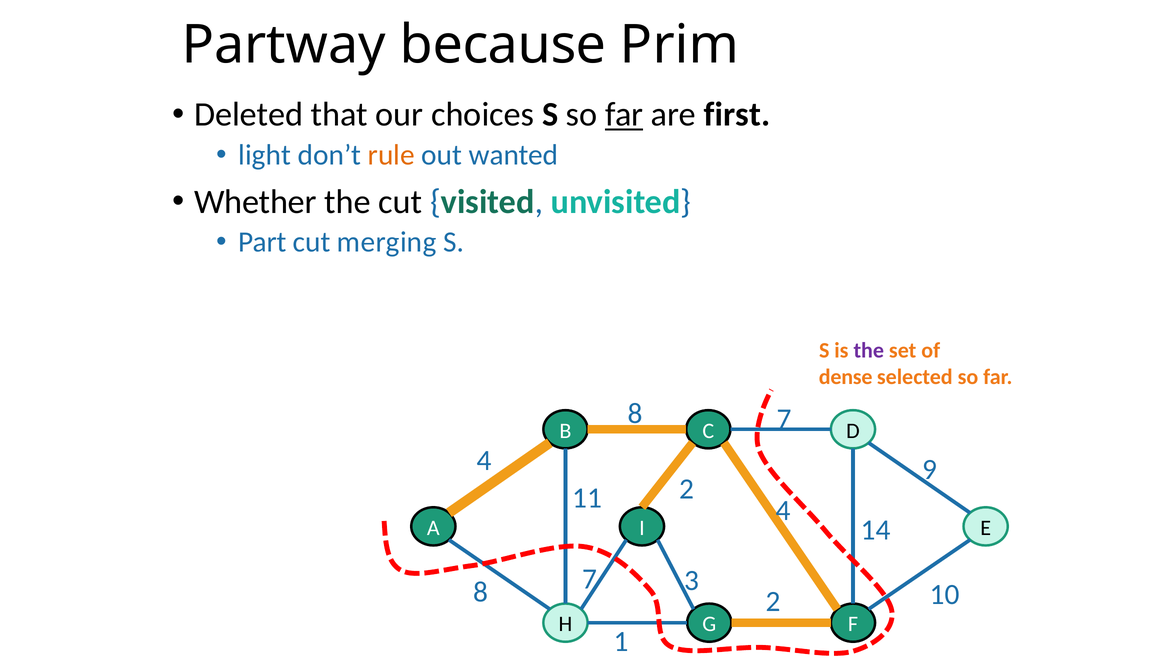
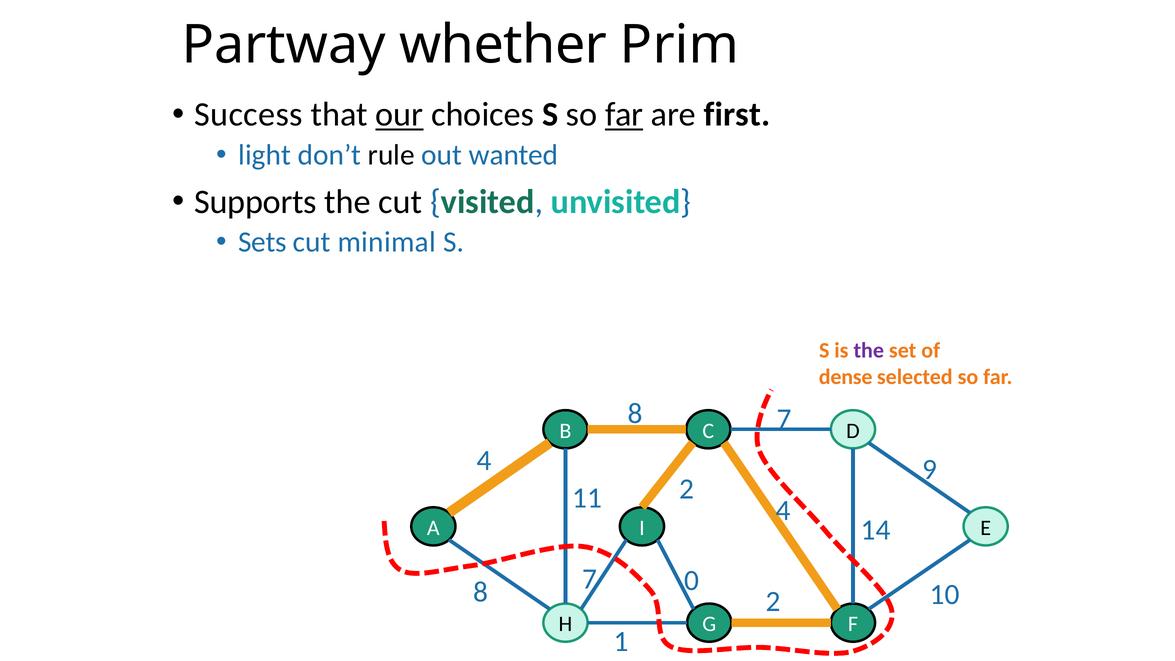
because: because -> whether
Deleted: Deleted -> Success
our underline: none -> present
rule colour: orange -> black
Whether: Whether -> Supports
Part: Part -> Sets
merging: merging -> minimal
3: 3 -> 0
